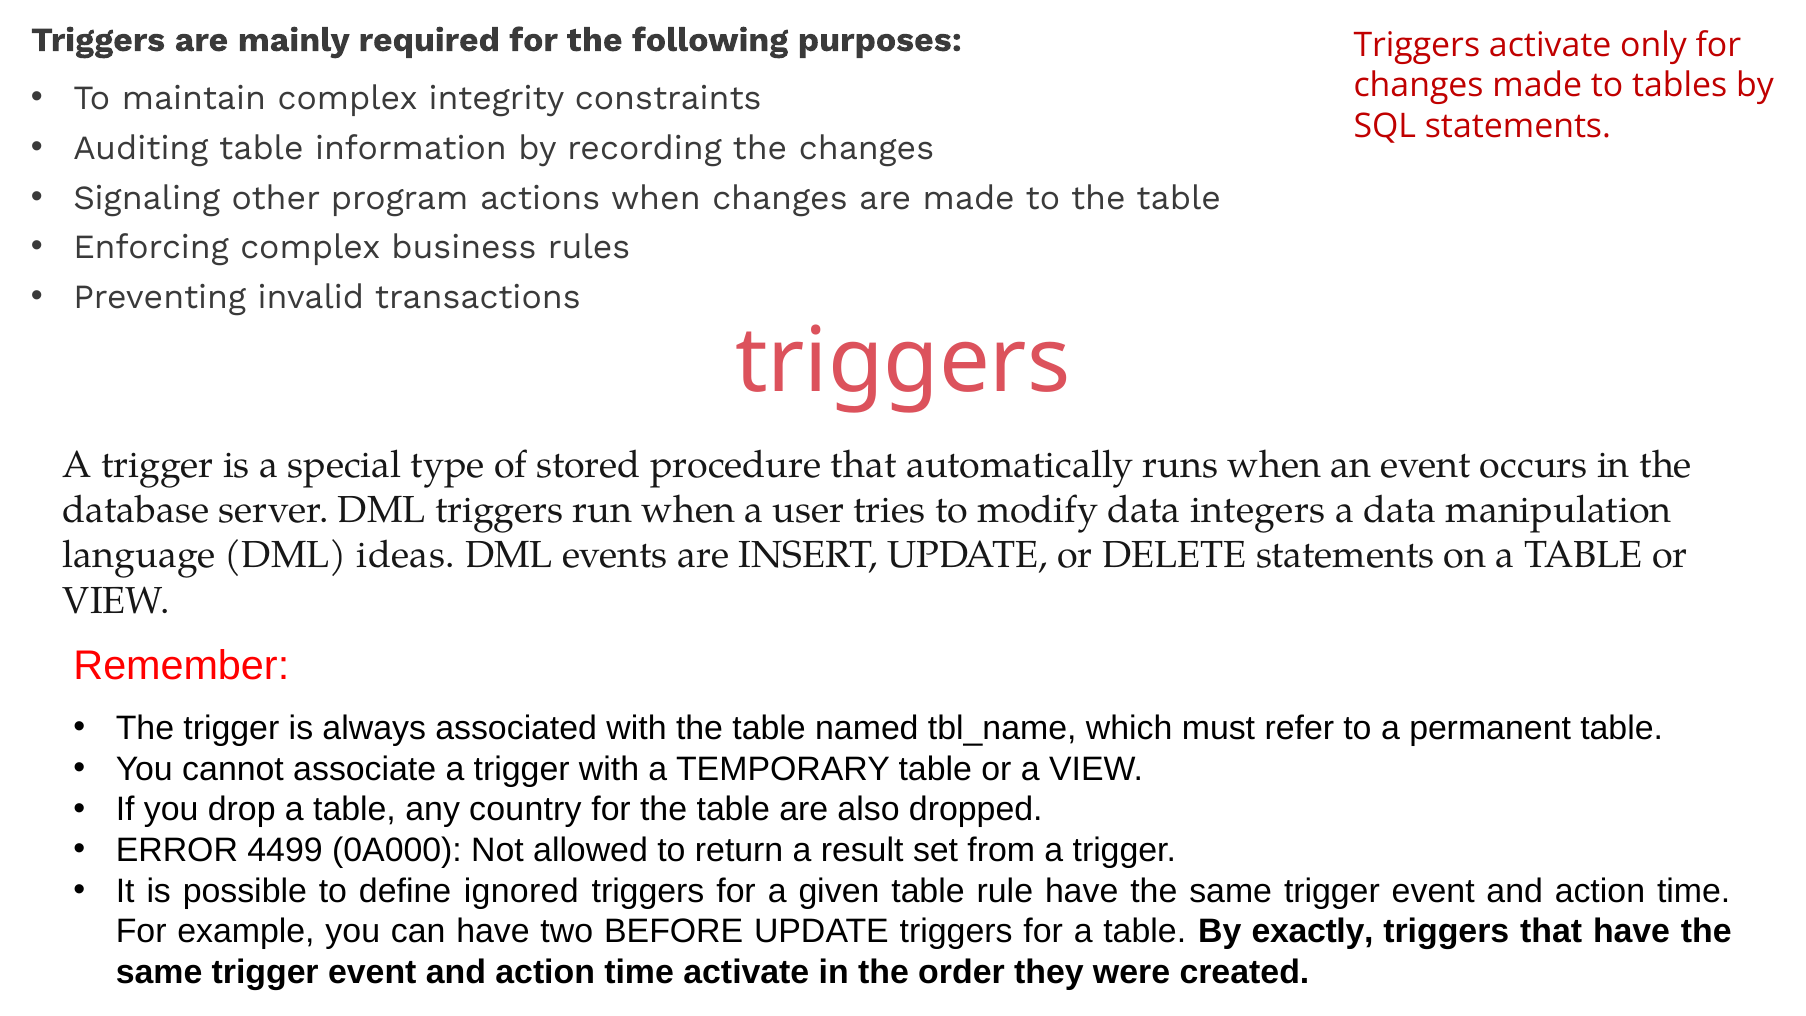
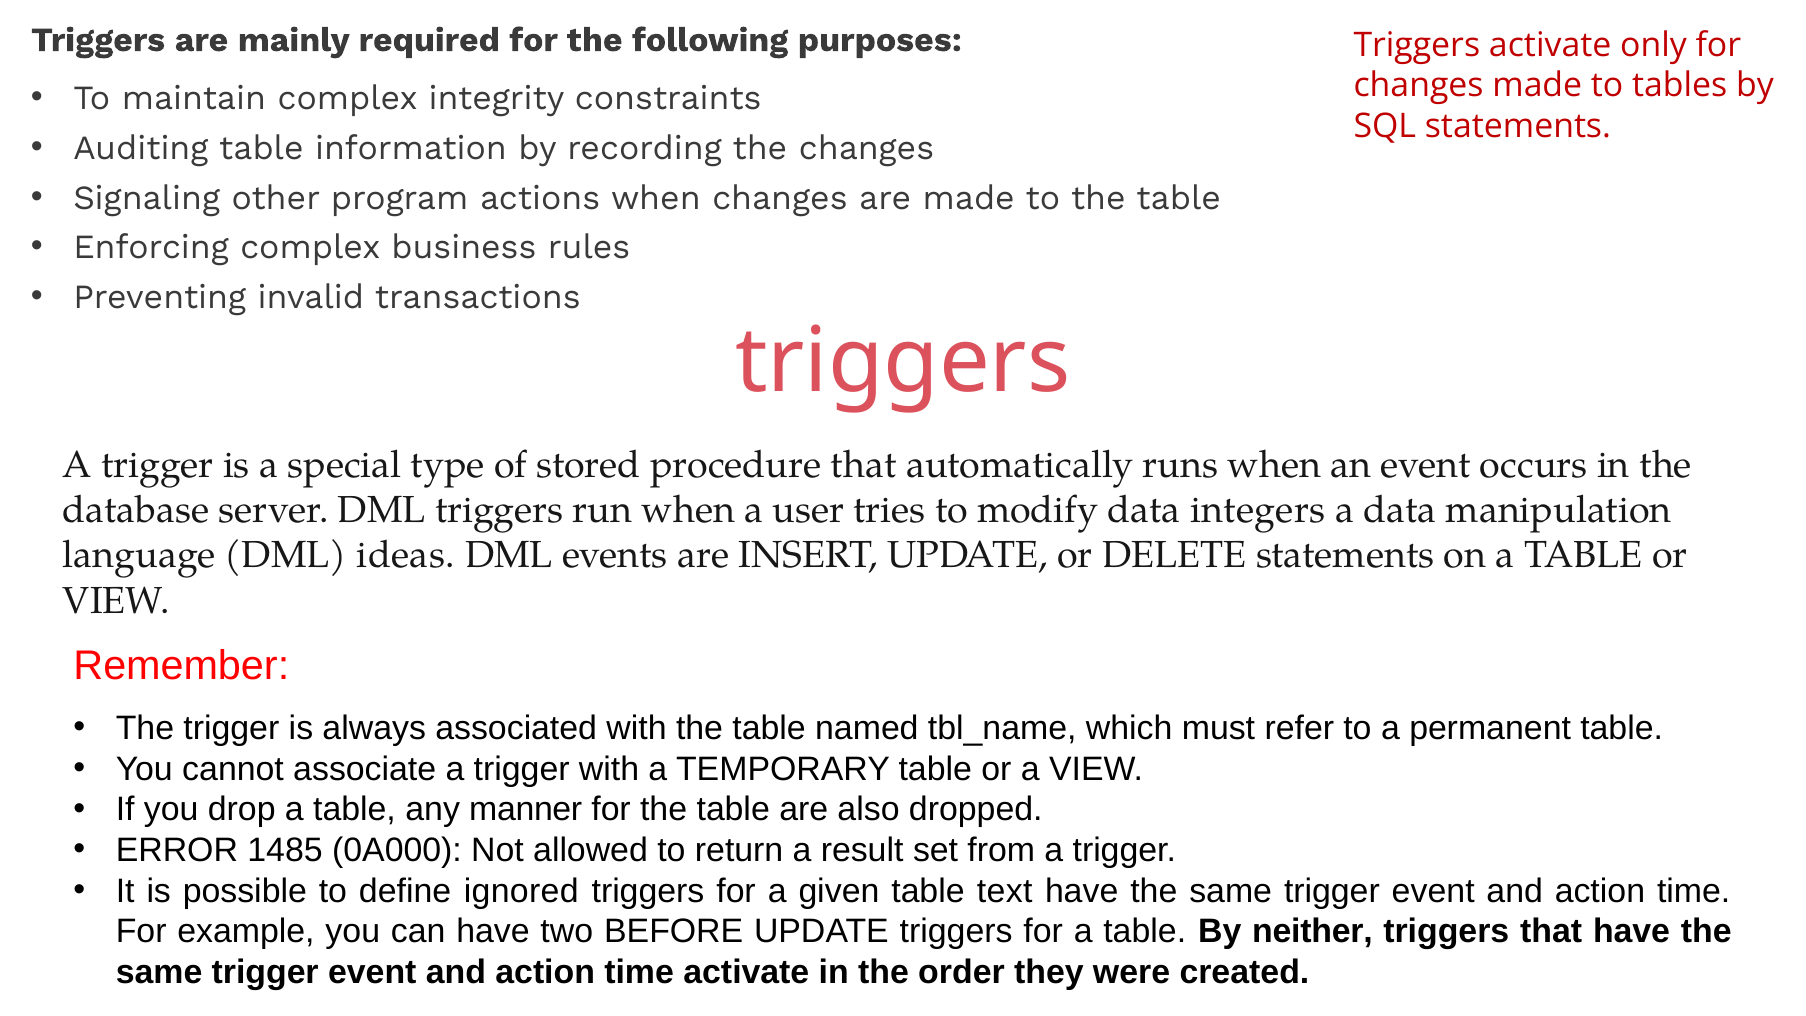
country: country -> manner
4499: 4499 -> 1485
rule: rule -> text
exactly: exactly -> neither
